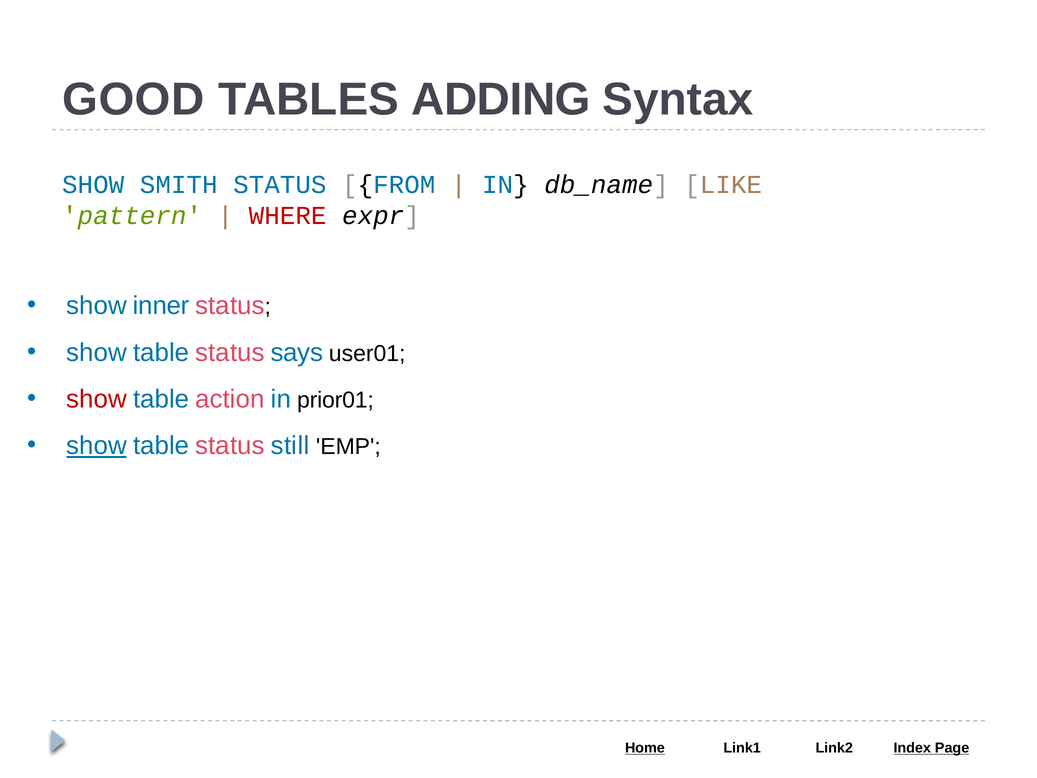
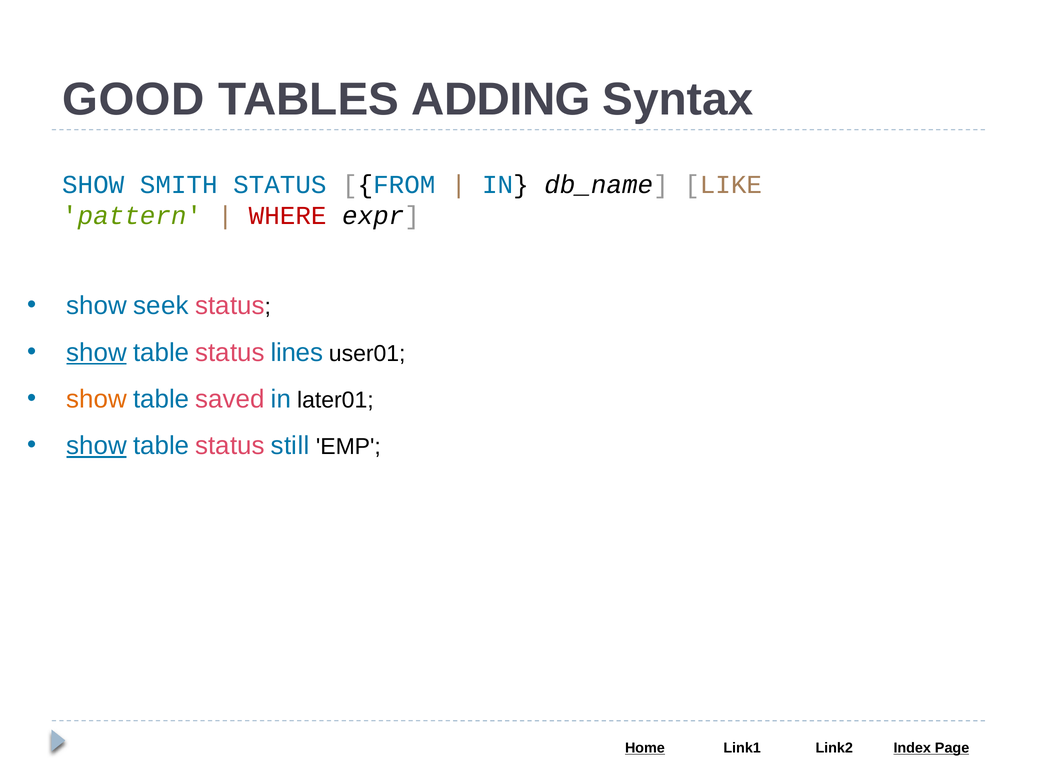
inner: inner -> seek
show at (97, 352) underline: none -> present
says: says -> lines
show at (97, 399) colour: red -> orange
action: action -> saved
prior01: prior01 -> later01
